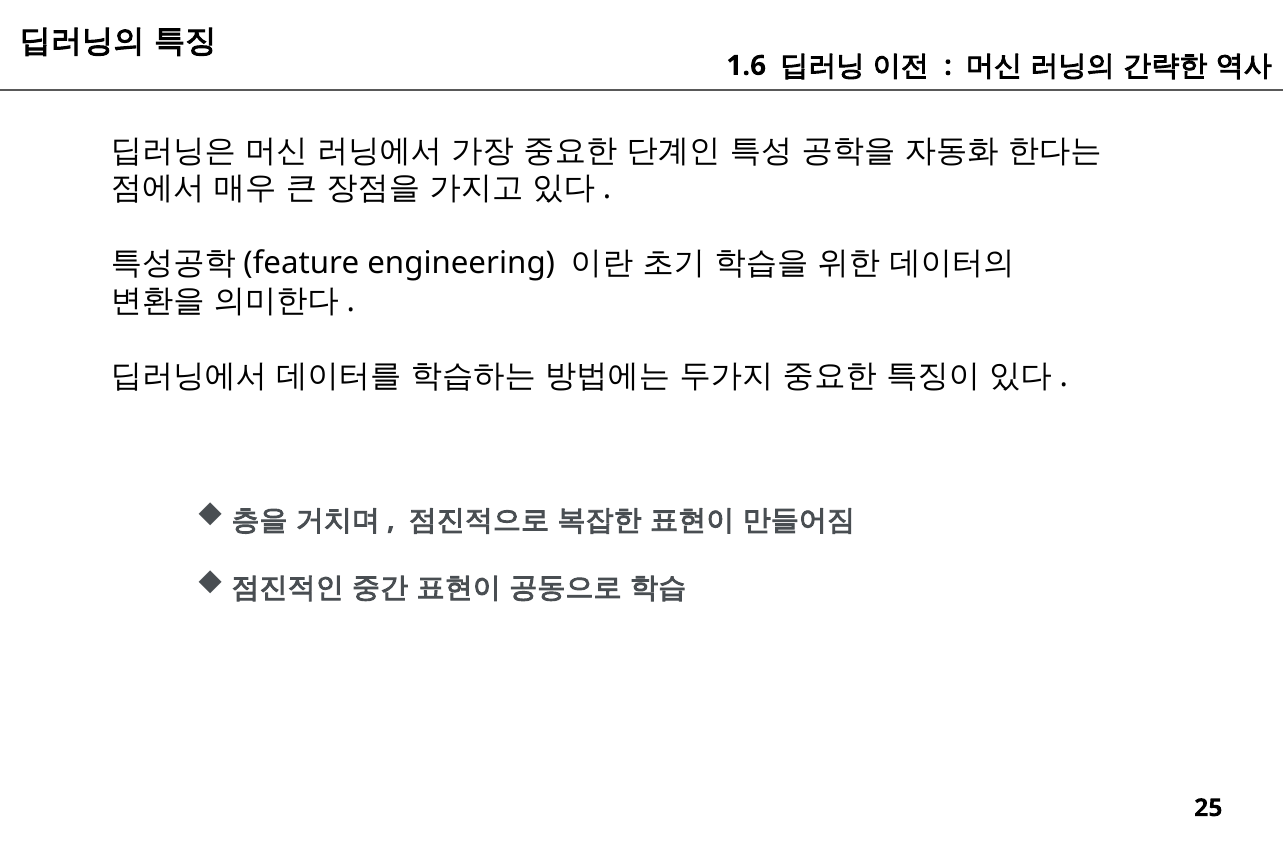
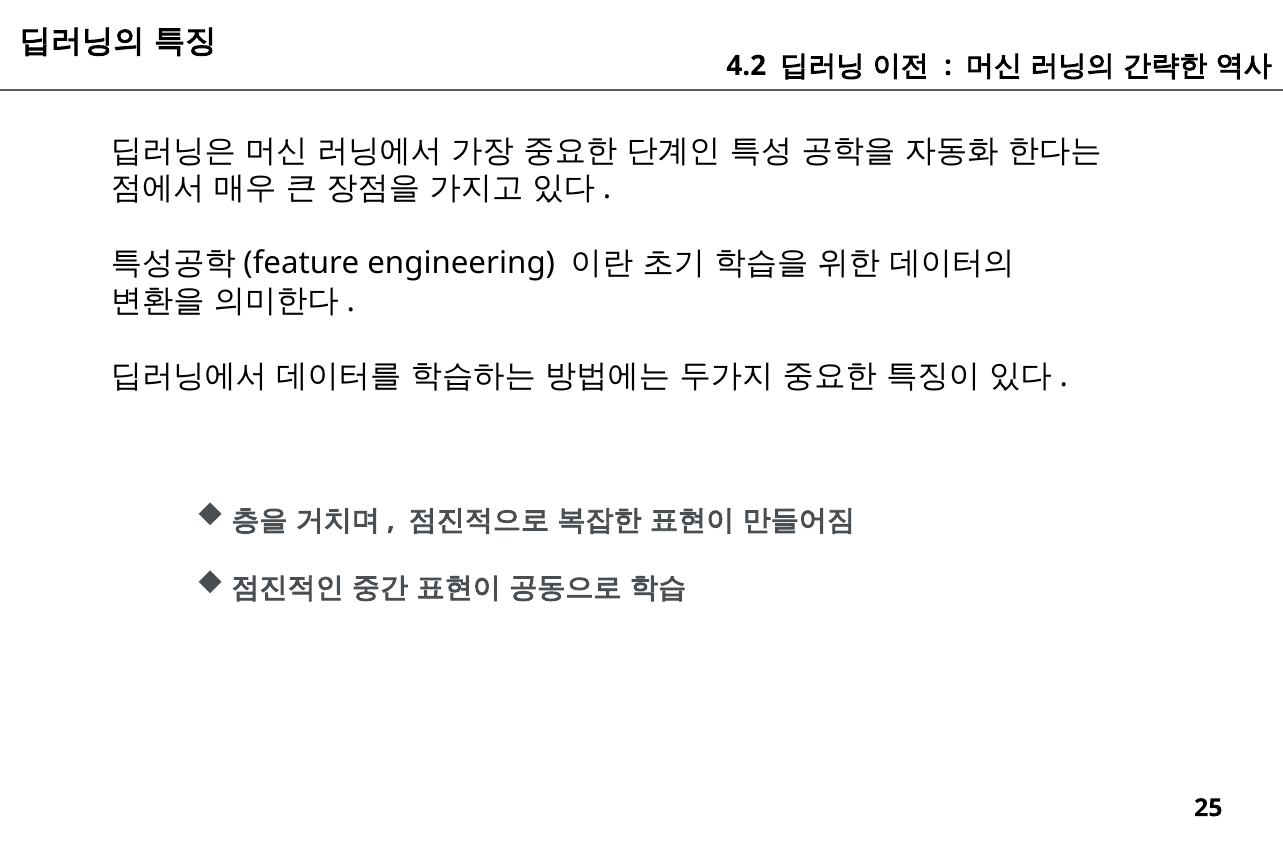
1.6: 1.6 -> 4.2
